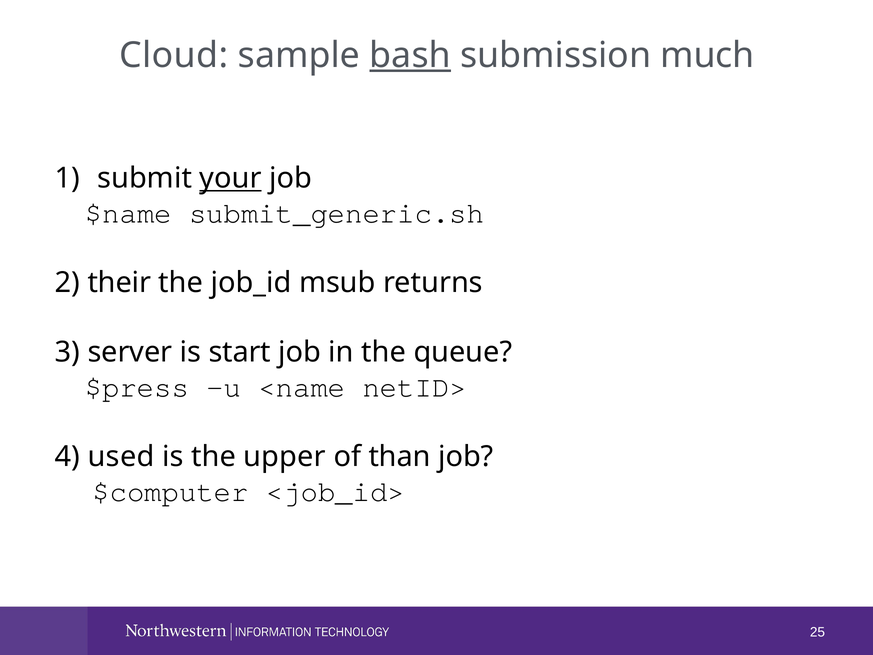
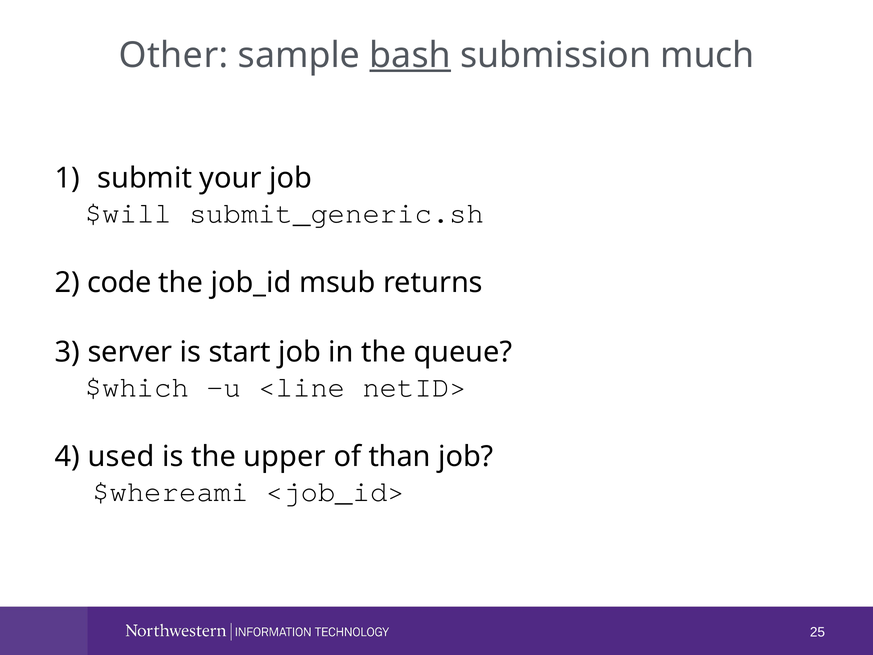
Cloud: Cloud -> Other
your underline: present -> none
$name: $name -> $will
their: their -> code
$press: $press -> $which
<name: <name -> <line
$computer: $computer -> $whereami
